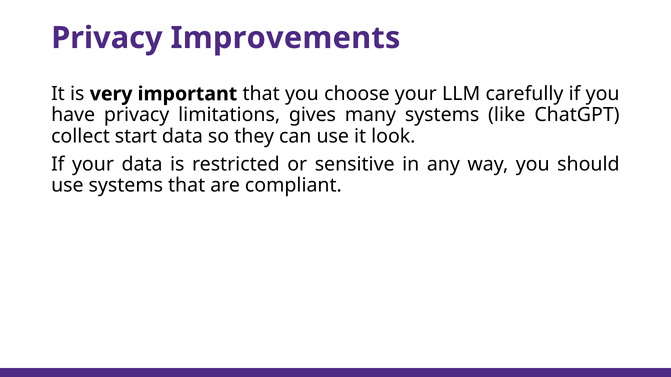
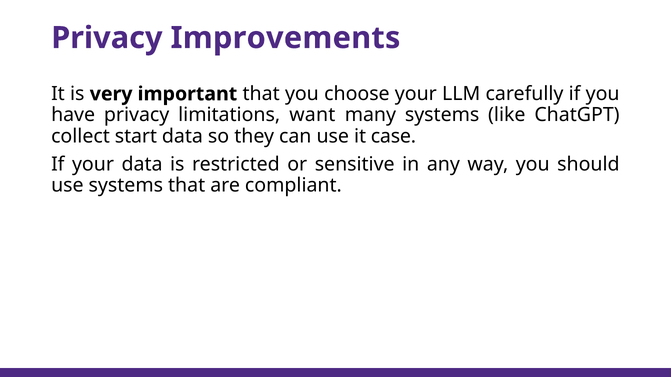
gives: gives -> want
look: look -> case
